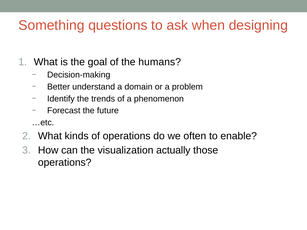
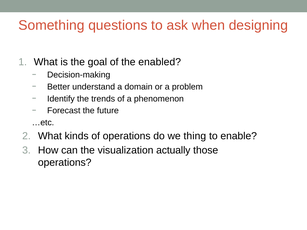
humans: humans -> enabled
often: often -> thing
